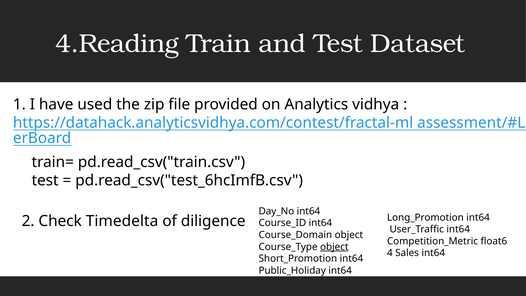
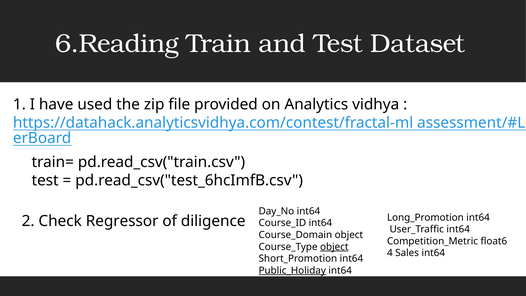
4.Reading: 4.Reading -> 6.Reading
Timedelta: Timedelta -> Regressor
Public_Holiday underline: none -> present
